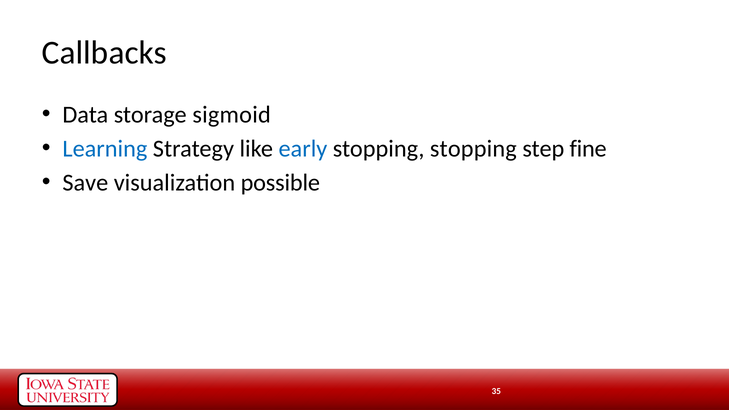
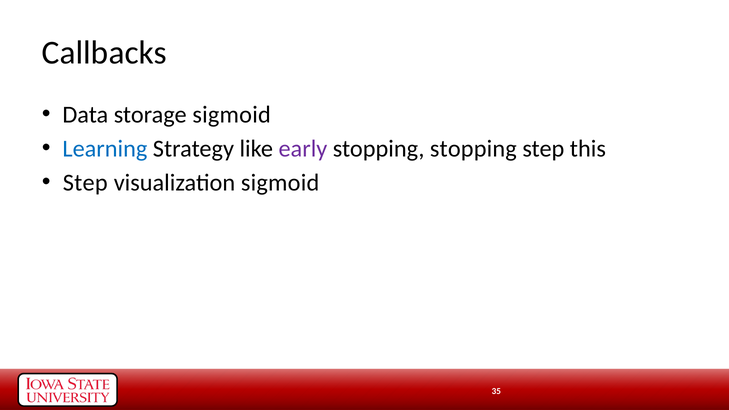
early colour: blue -> purple
fine: fine -> this
Save at (85, 183): Save -> Step
visualization possible: possible -> sigmoid
